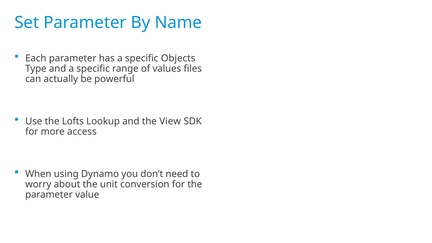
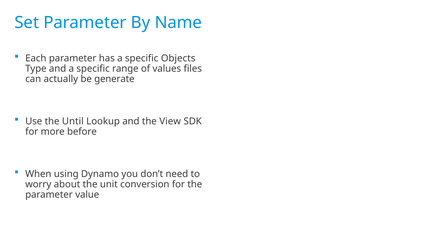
powerful: powerful -> generate
Lofts: Lofts -> Until
access: access -> before
